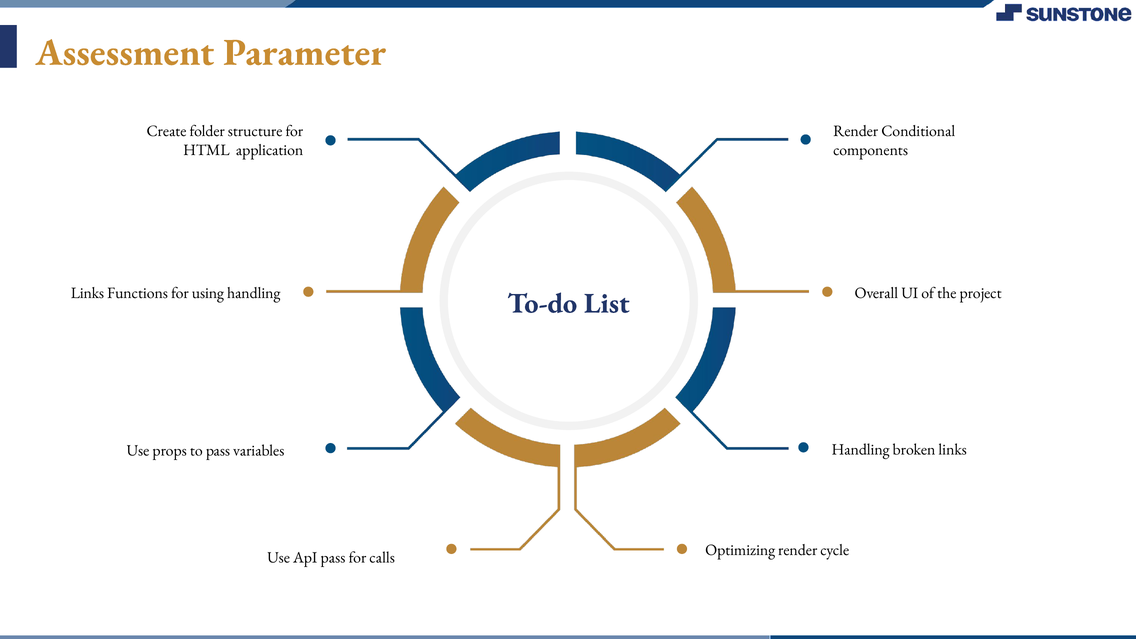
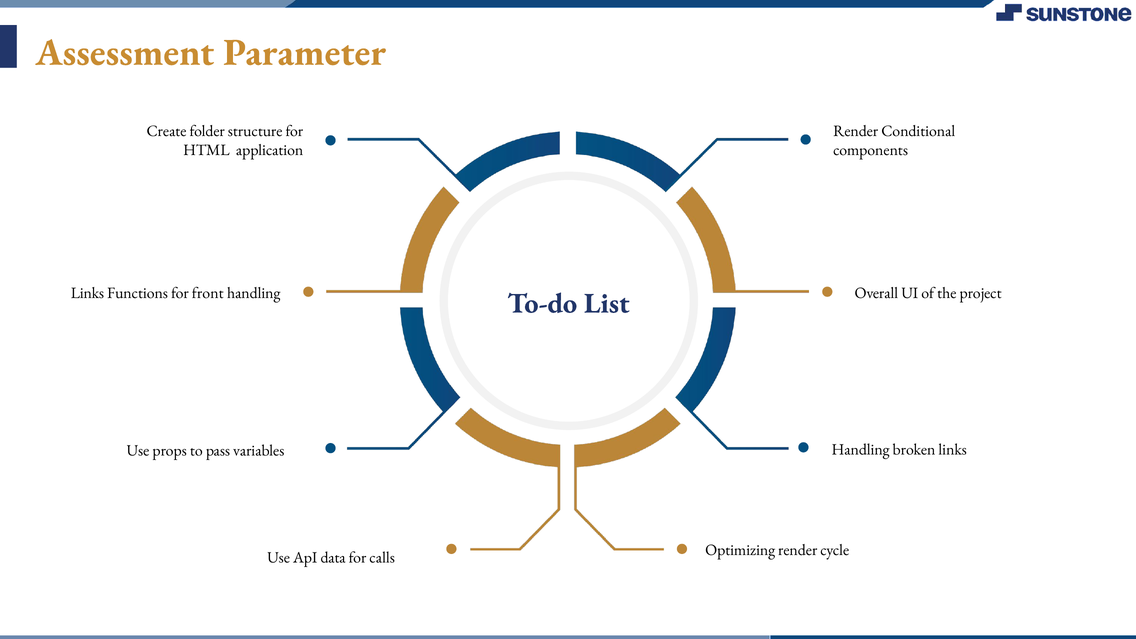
using: using -> front
ApI pass: pass -> data
